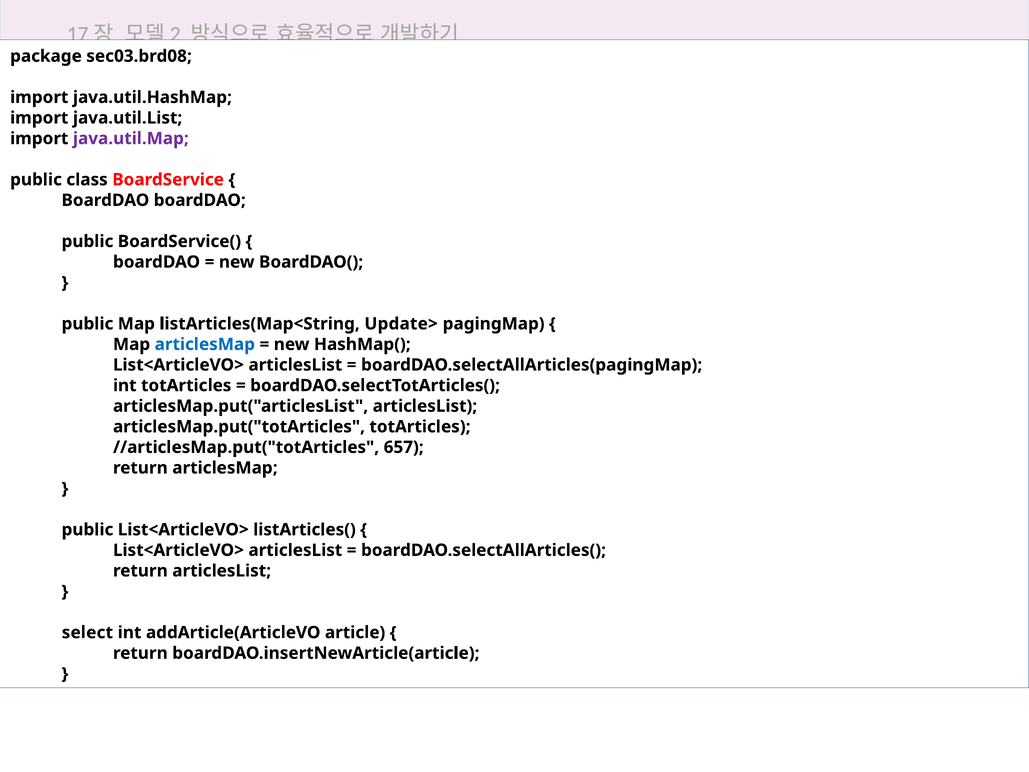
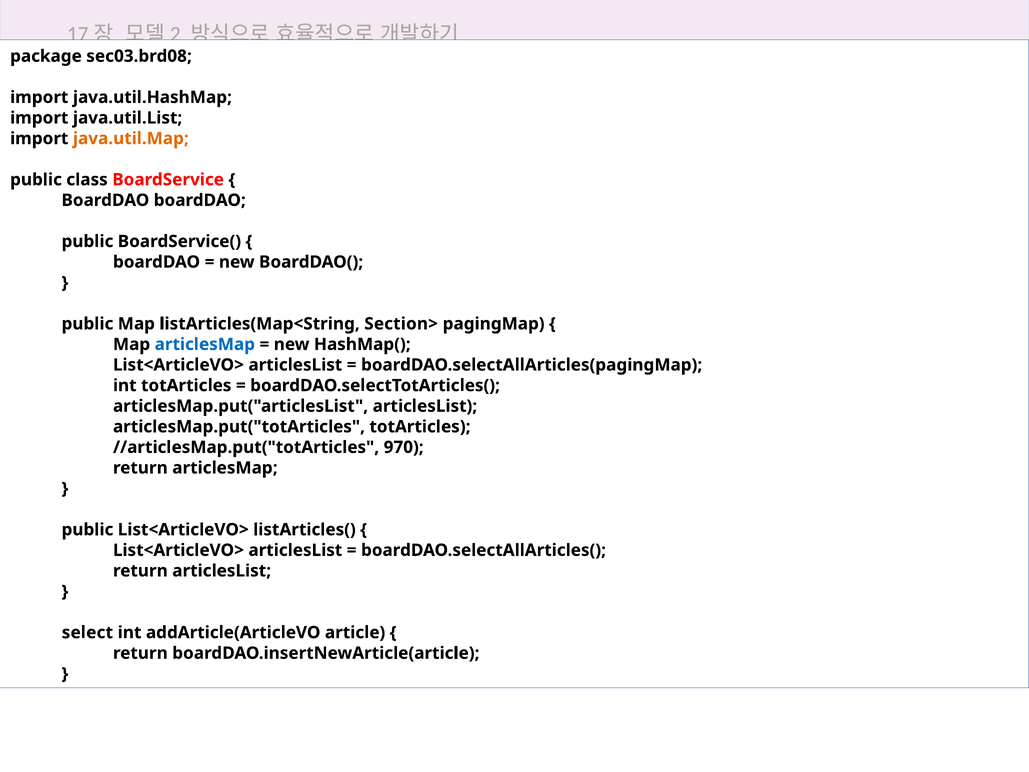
java.util.Map colour: purple -> orange
Update>: Update> -> Section>
657: 657 -> 970
